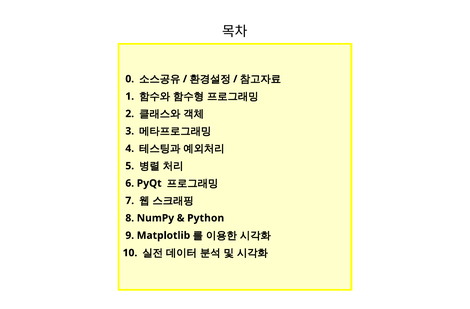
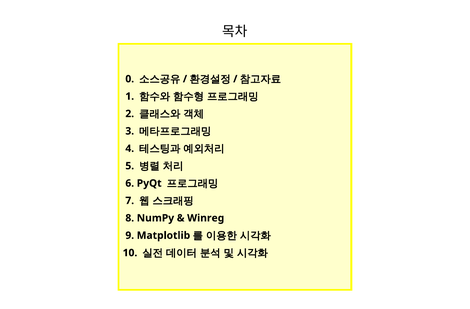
Python: Python -> Winreg
